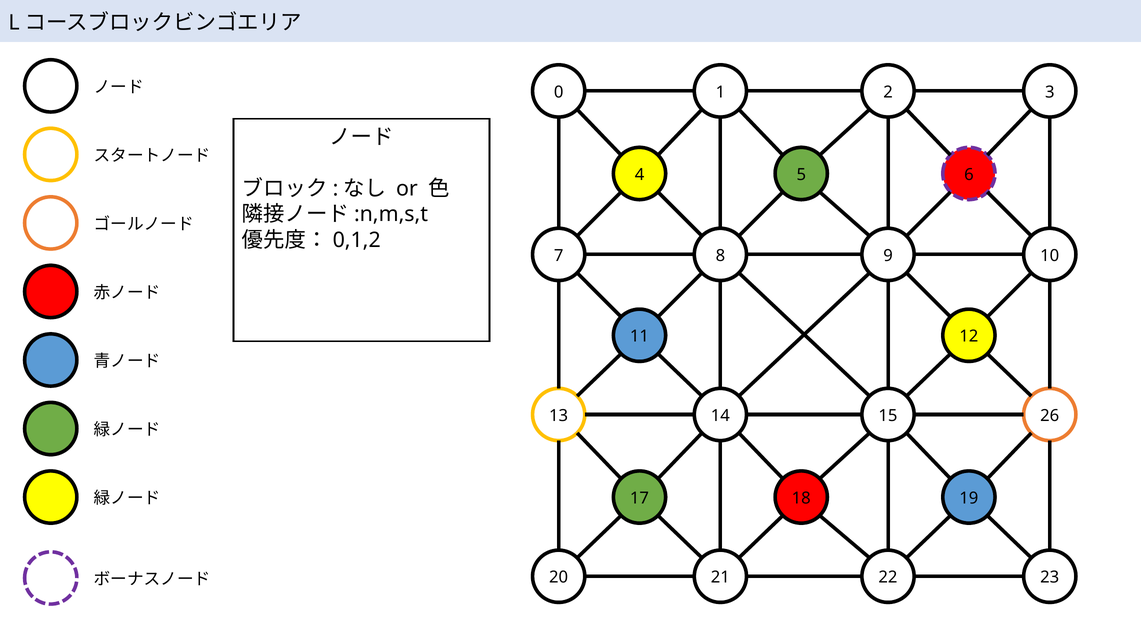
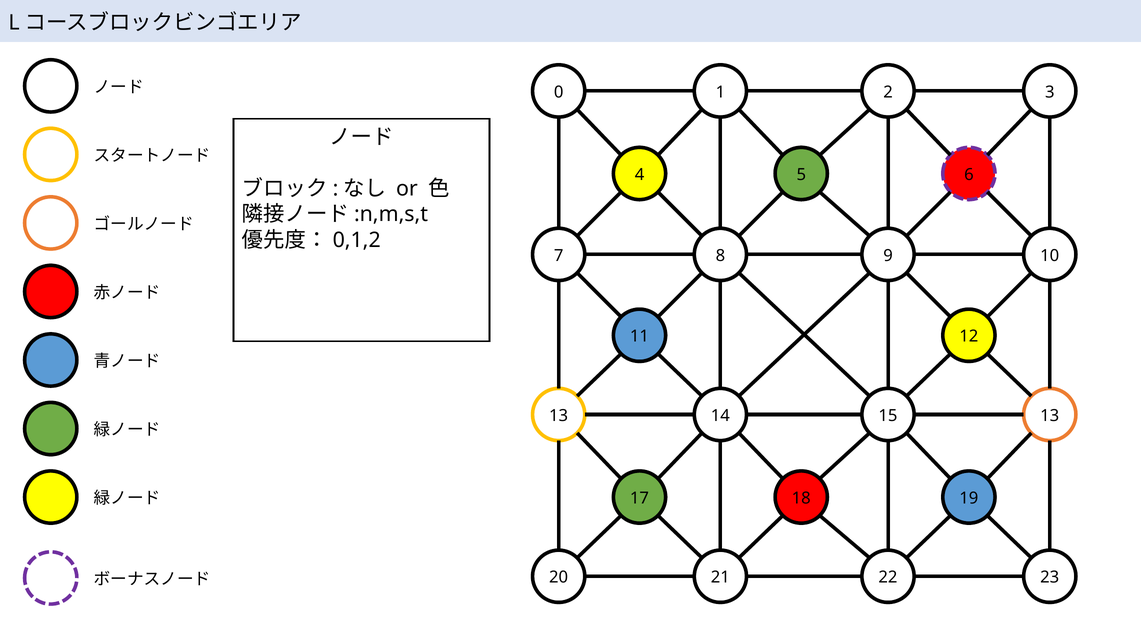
15 26: 26 -> 13
